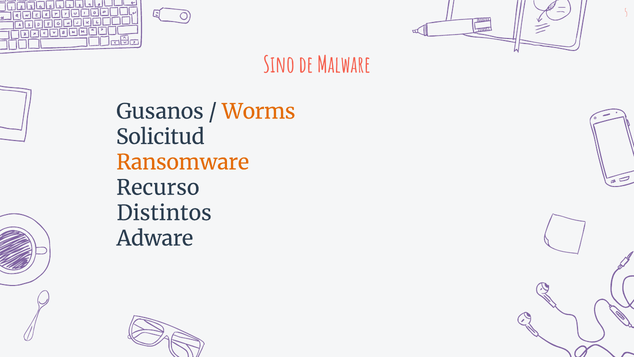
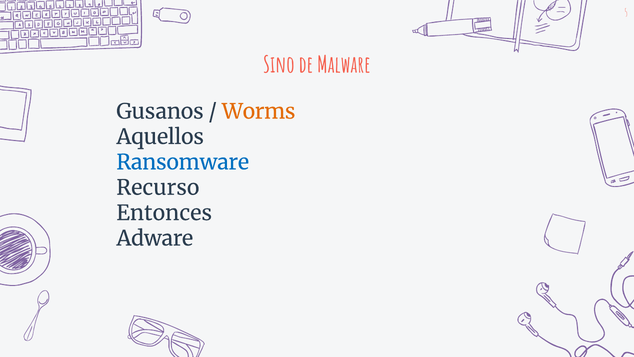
Solicitud: Solicitud -> Aquellos
Ransomware colour: orange -> blue
Distintos: Distintos -> Entonces
